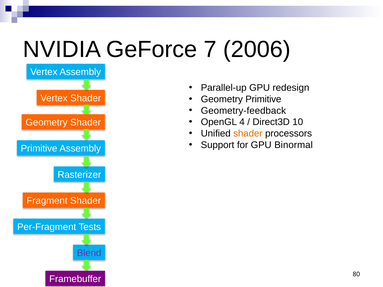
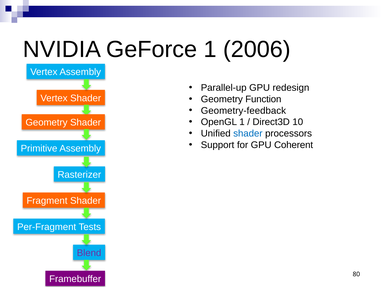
GeForce 7: 7 -> 1
Geometry Primitive: Primitive -> Function
OpenGL 4: 4 -> 1
shader at (248, 134) colour: orange -> blue
Binormal: Binormal -> Coherent
